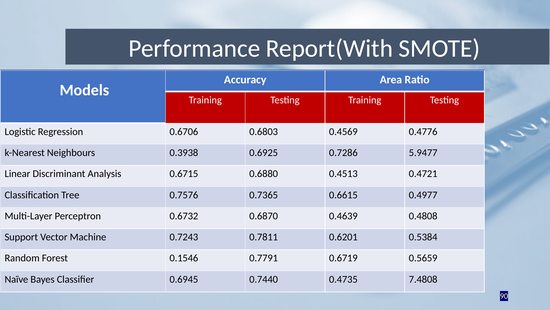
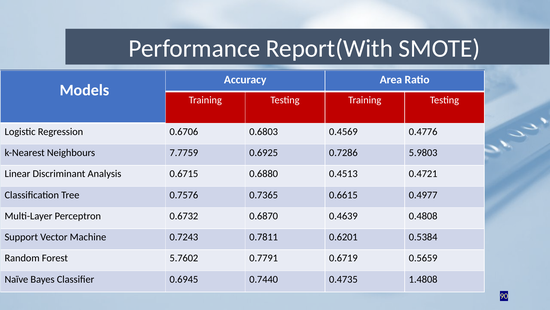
0.3938: 0.3938 -> 7.7759
5.9477: 5.9477 -> 5.9803
0.1546: 0.1546 -> 5.7602
7.4808: 7.4808 -> 1.4808
